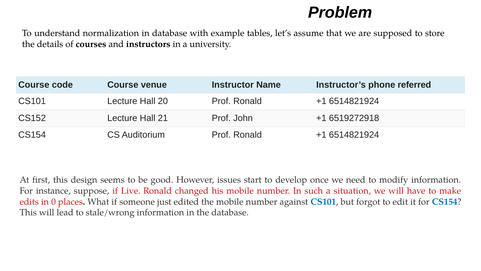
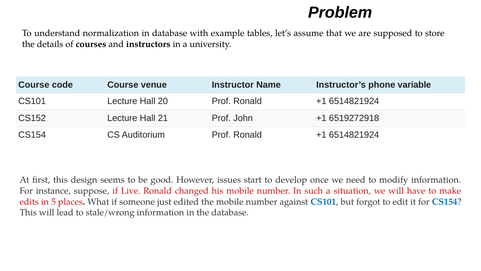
referred: referred -> variable
0: 0 -> 5
